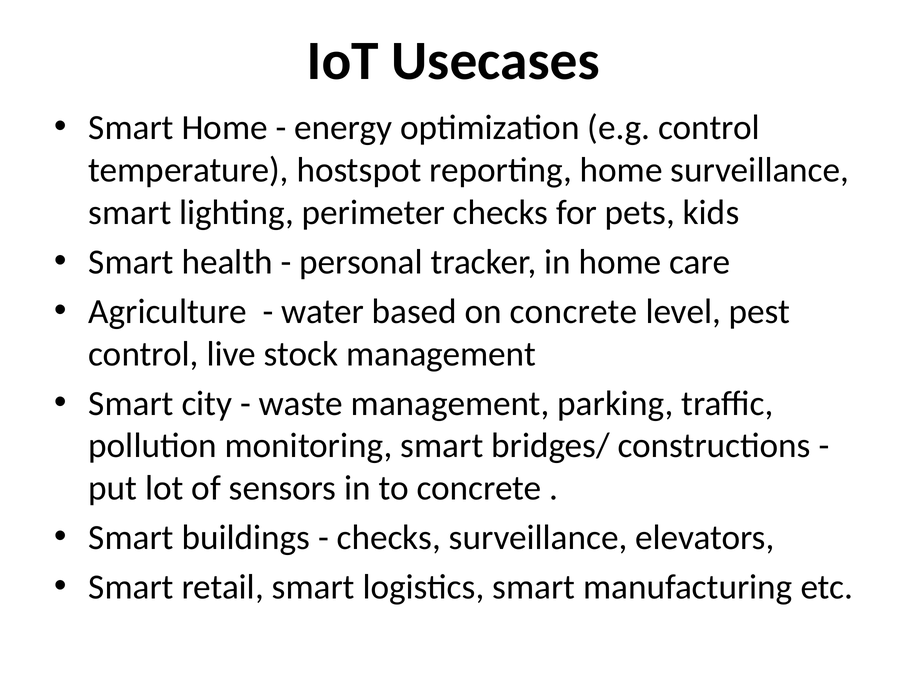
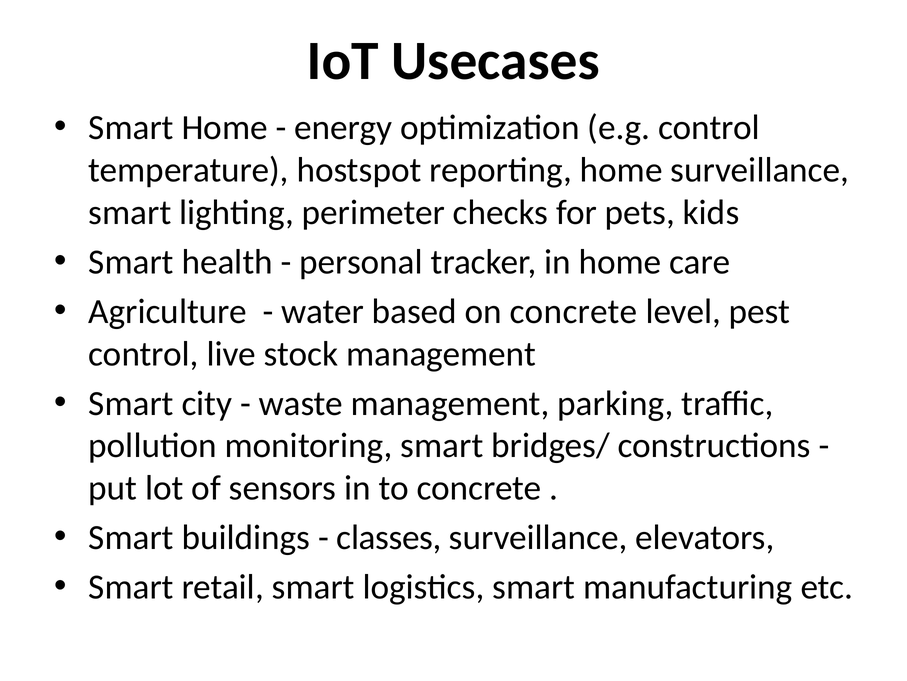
checks at (389, 537): checks -> classes
